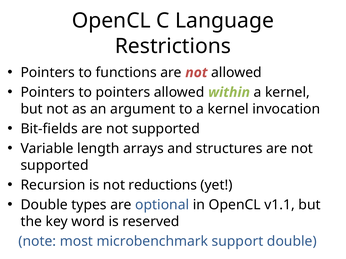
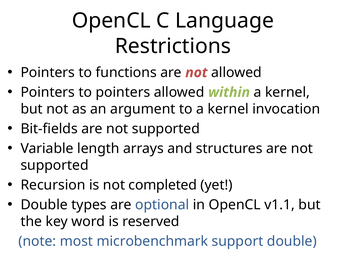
reductions: reductions -> completed
